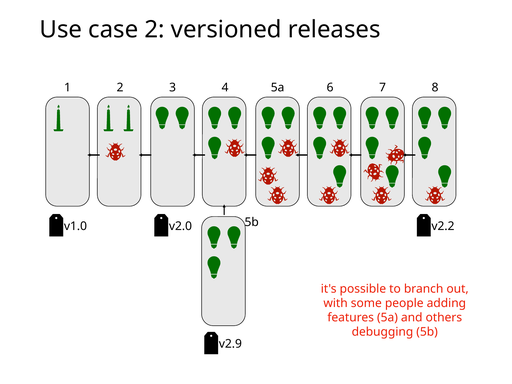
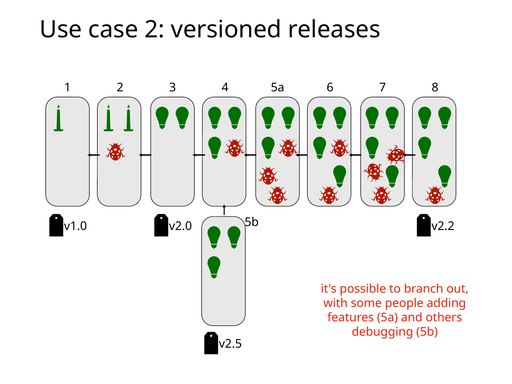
v2.9: v2.9 -> v2.5
